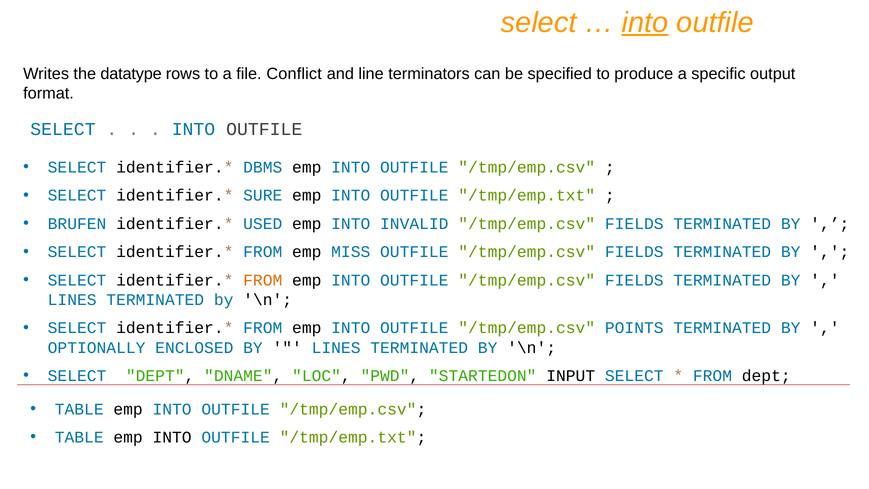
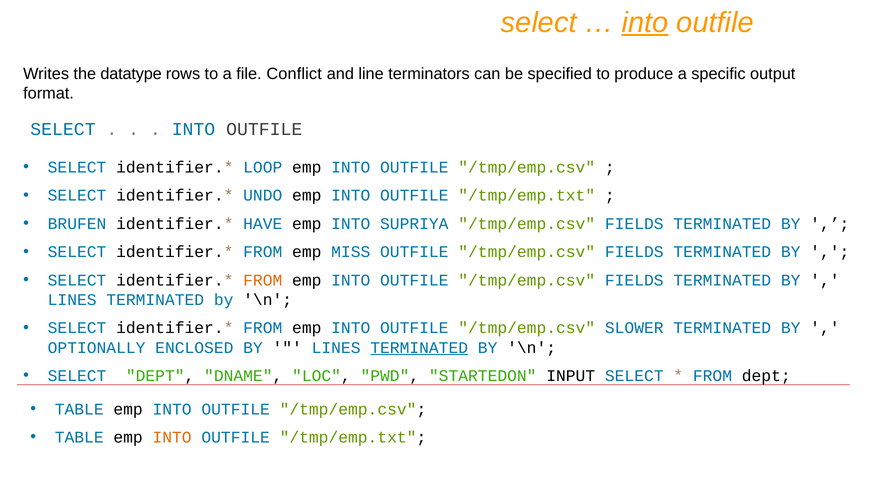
DBMS: DBMS -> LOOP
SURE: SURE -> UNDO
USED: USED -> HAVE
INVALID: INVALID -> SUPRIYA
POINTS: POINTS -> SLOWER
TERMINATED at (419, 348) underline: none -> present
INTO at (172, 437) colour: black -> orange
